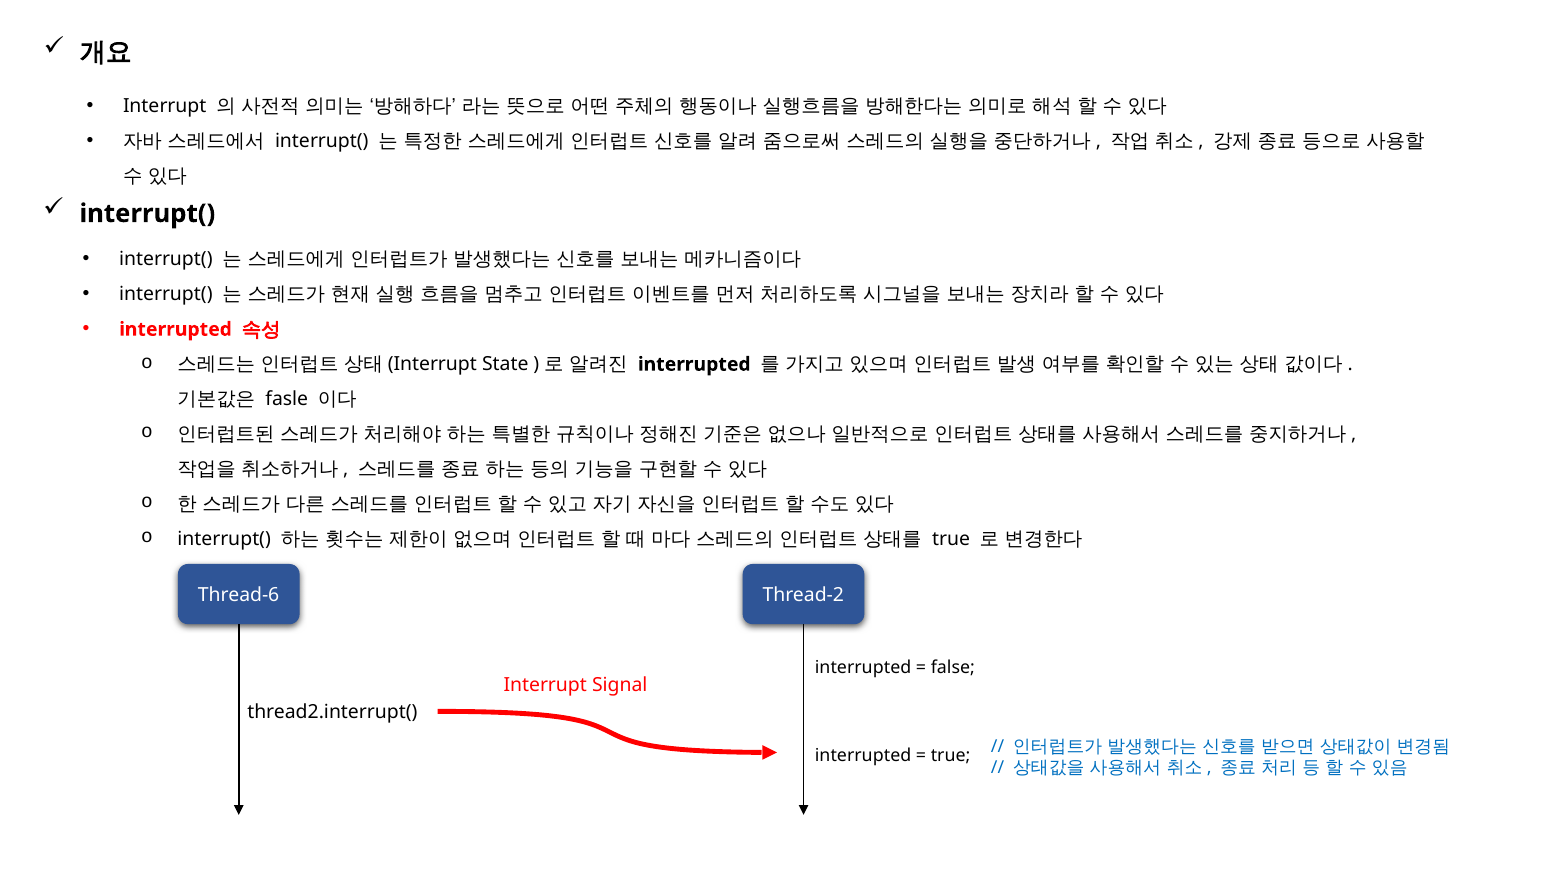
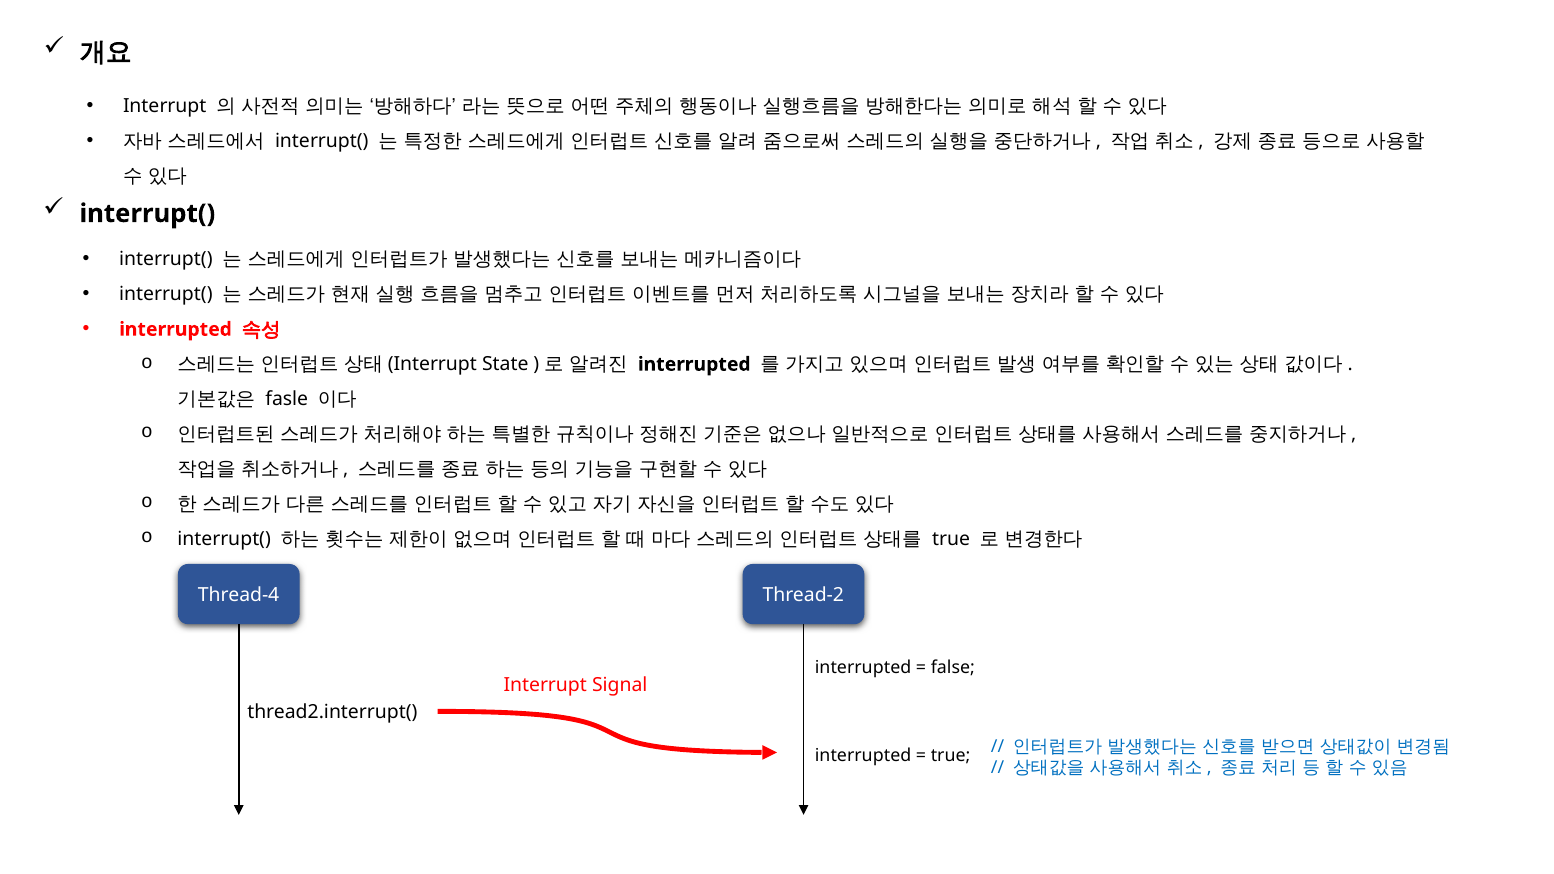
Thread-6: Thread-6 -> Thread-4
